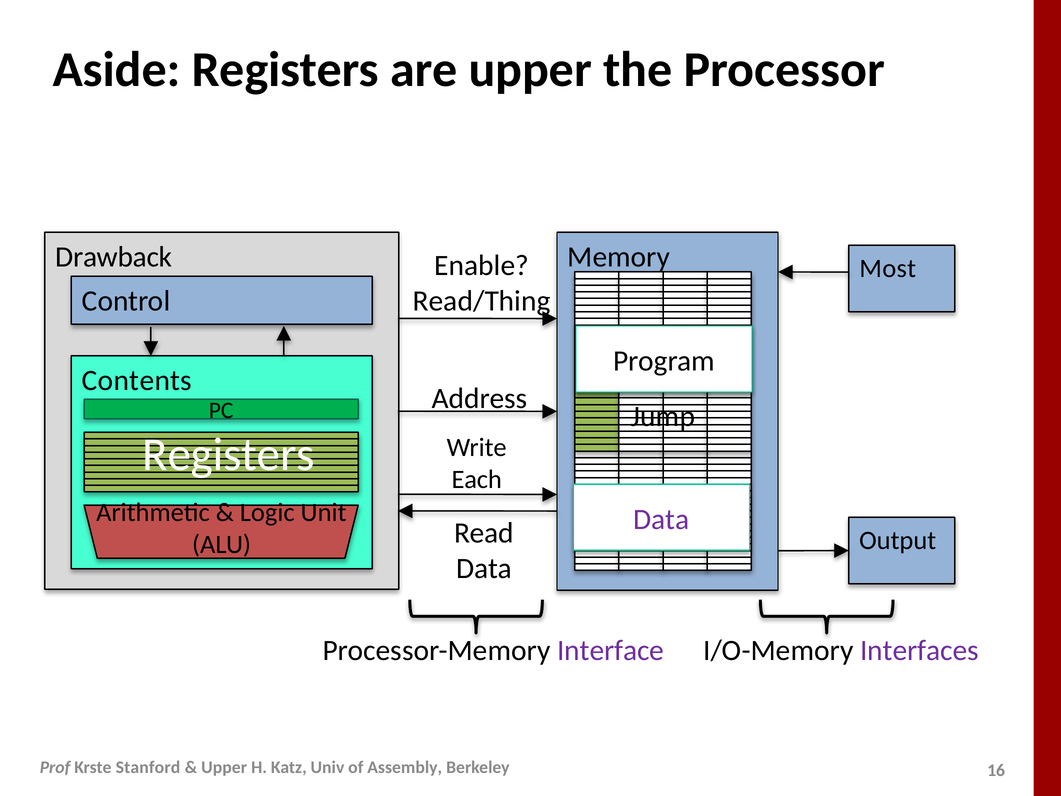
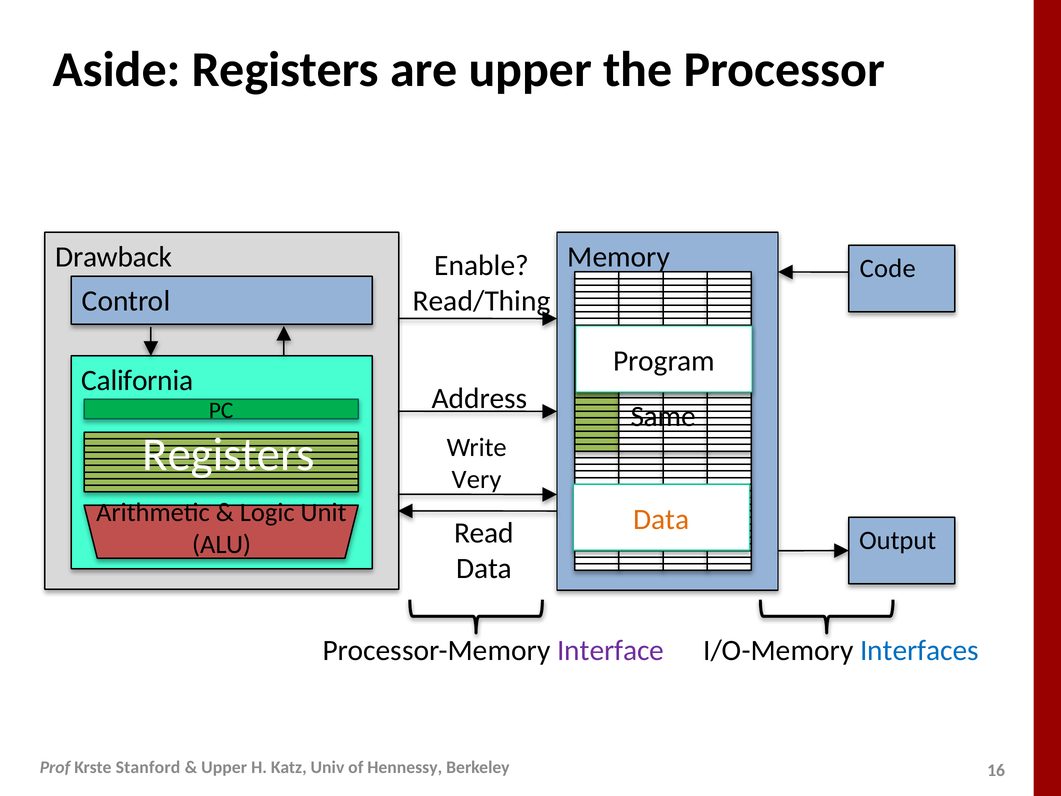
Most: Most -> Code
Contents: Contents -> California
Jump: Jump -> Same
Each: Each -> Very
Data at (661, 519) colour: purple -> orange
Interfaces colour: purple -> blue
Assembly: Assembly -> Hennessy
